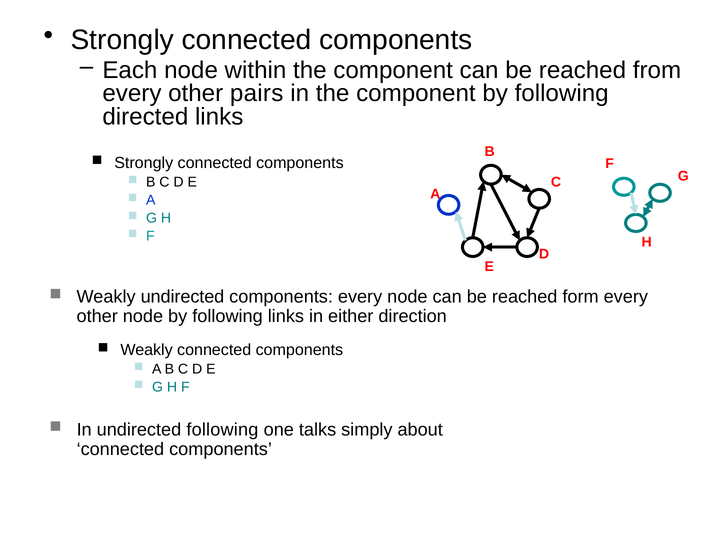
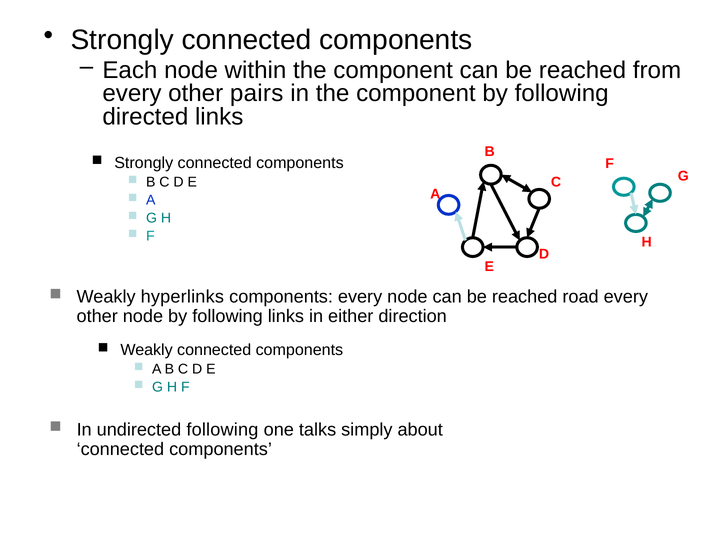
Weakly undirected: undirected -> hyperlinks
form: form -> road
